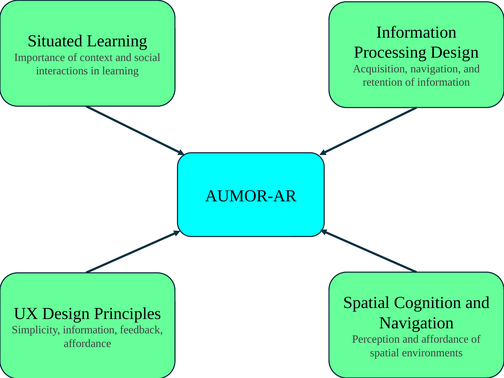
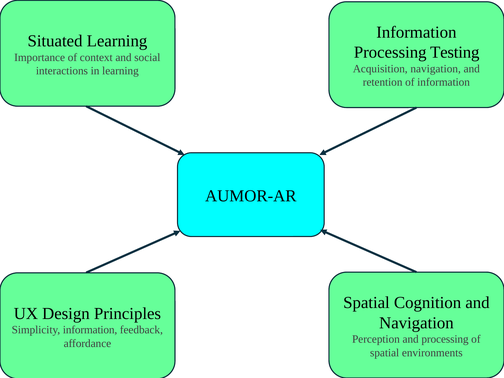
Processing Design: Design -> Testing
and affordance: affordance -> processing
